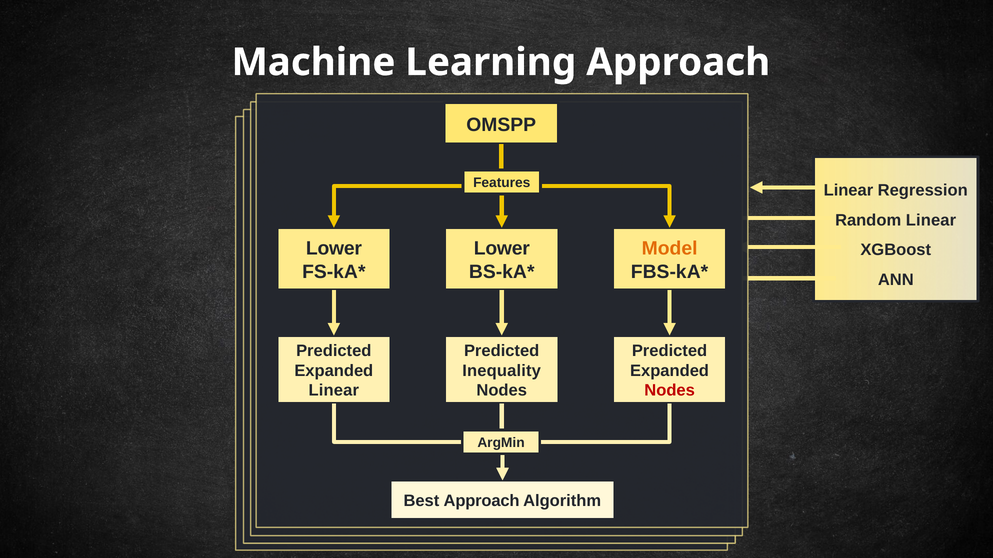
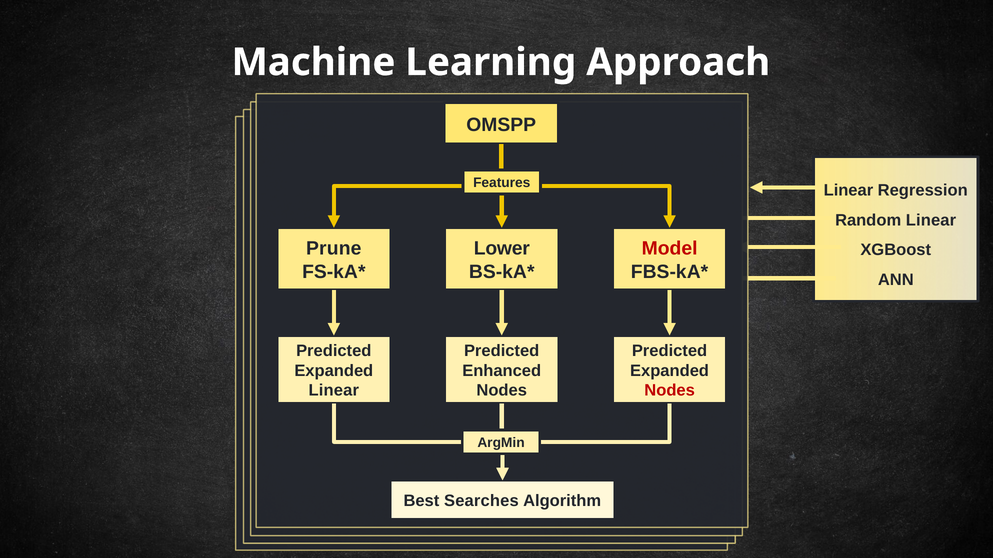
Lower at (334, 249): Lower -> Prune
Model colour: orange -> red
Inequality: Inequality -> Enhanced
Best Approach: Approach -> Searches
